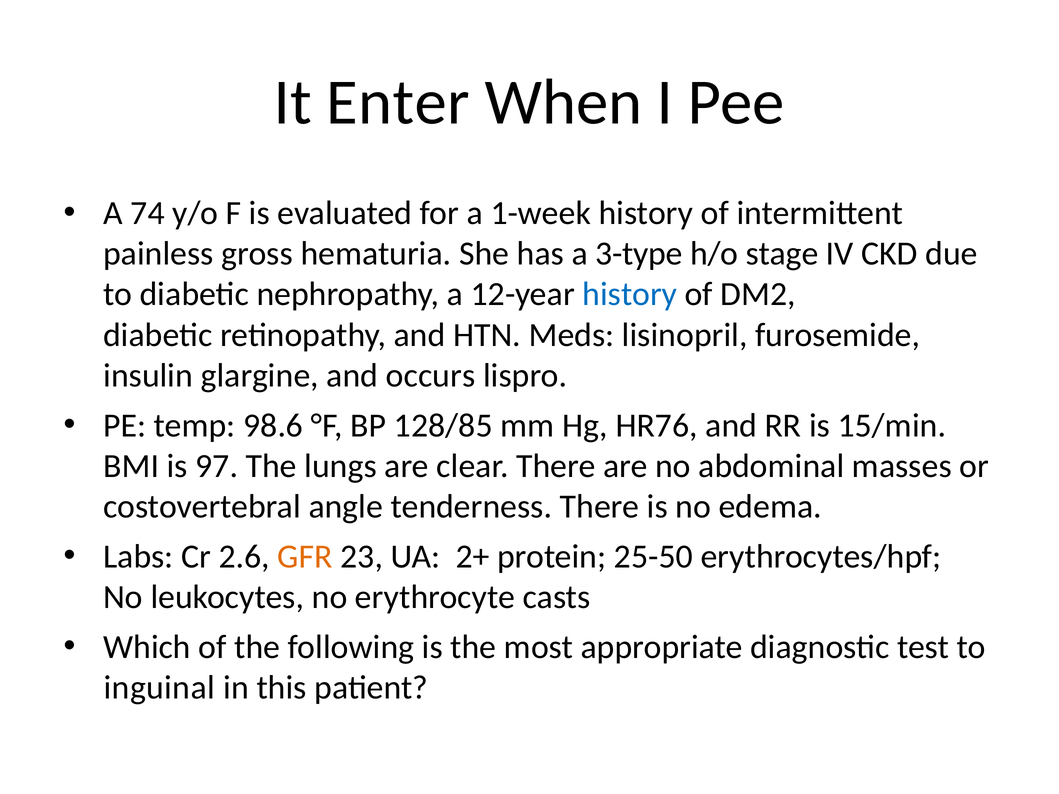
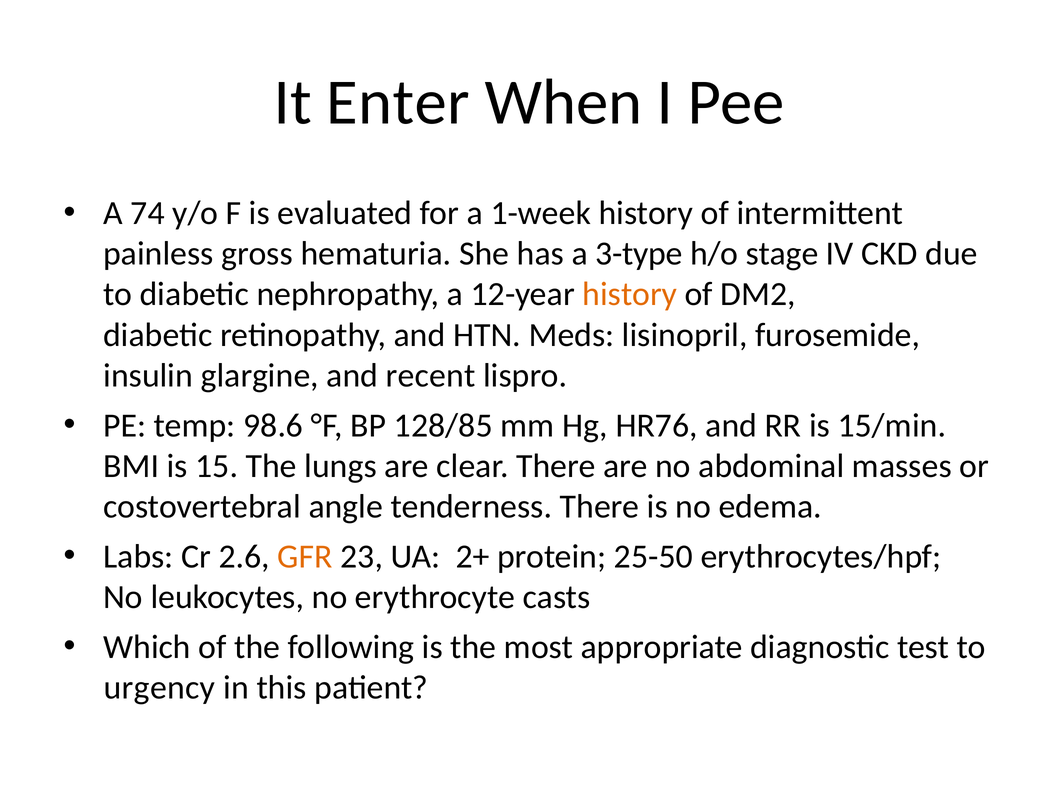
history at (630, 294) colour: blue -> orange
occurs: occurs -> recent
97: 97 -> 15
inguinal: inguinal -> urgency
